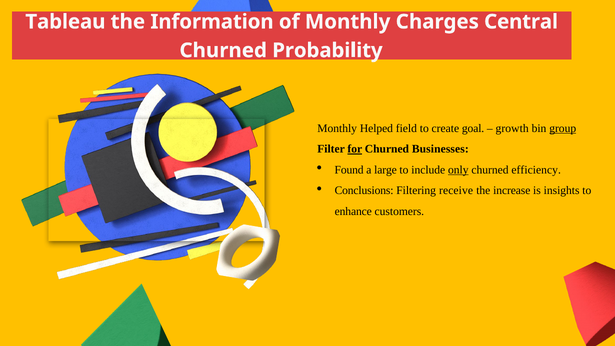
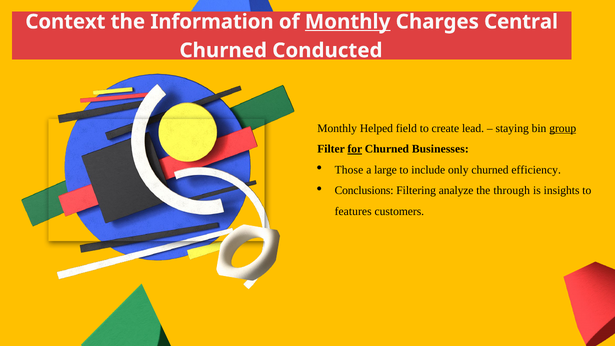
Tableau: Tableau -> Context
Monthly at (348, 22) underline: none -> present
Probability: Probability -> Conducted
goal: goal -> lead
growth: growth -> staying
Found: Found -> Those
only underline: present -> none
receive: receive -> analyze
increase: increase -> through
enhance: enhance -> features
